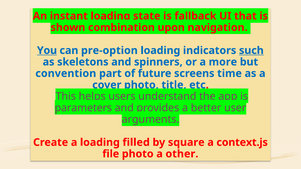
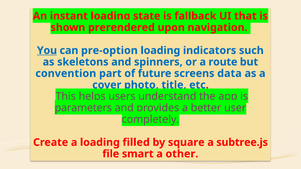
combination: combination -> prerendered
such underline: present -> none
more: more -> route
time: time -> data
arguments: arguments -> completely
context.js: context.js -> subtree.js
file photo: photo -> smart
